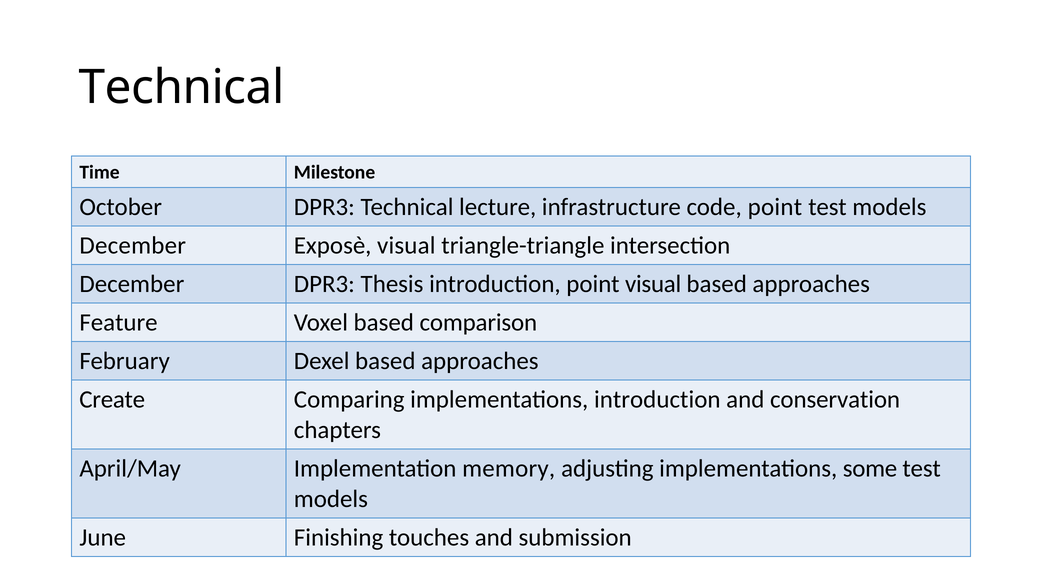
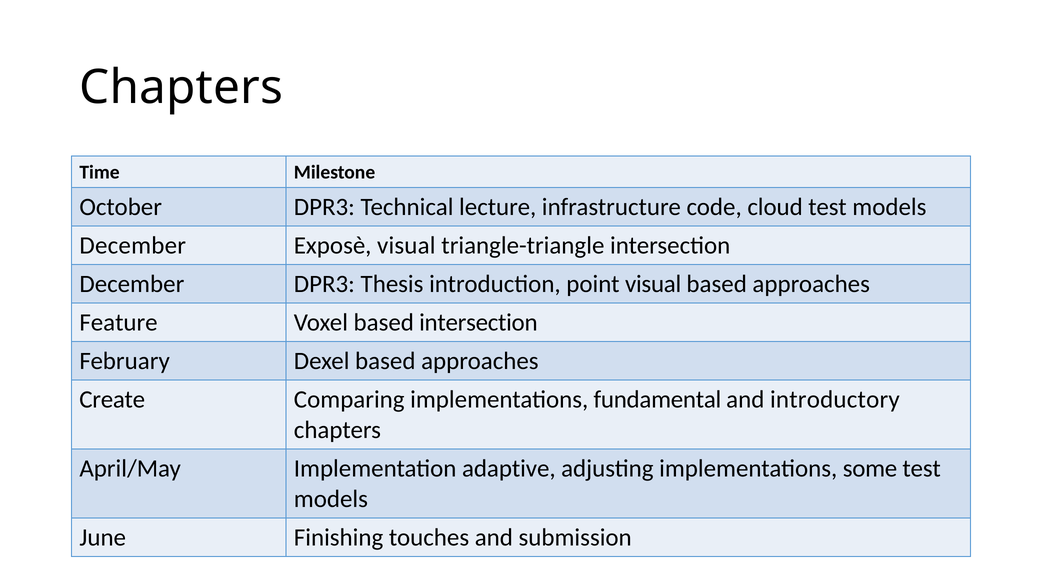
Technical at (182, 88): Technical -> Chapters
code point: point -> cloud
based comparison: comparison -> intersection
implementations introduction: introduction -> fundamental
conservation: conservation -> introductory
memory: memory -> adaptive
